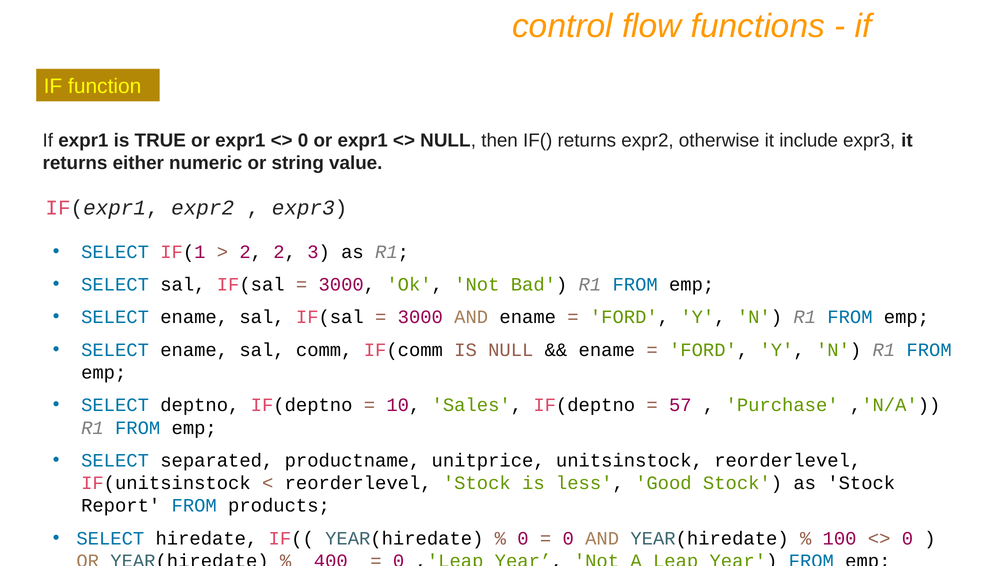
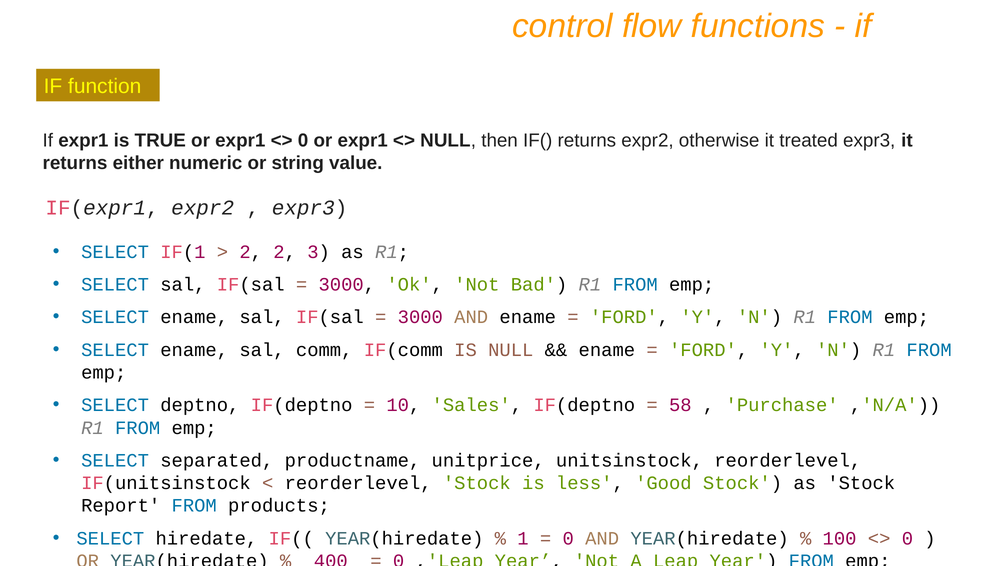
include: include -> treated
57: 57 -> 58
0 at (523, 538): 0 -> 1
